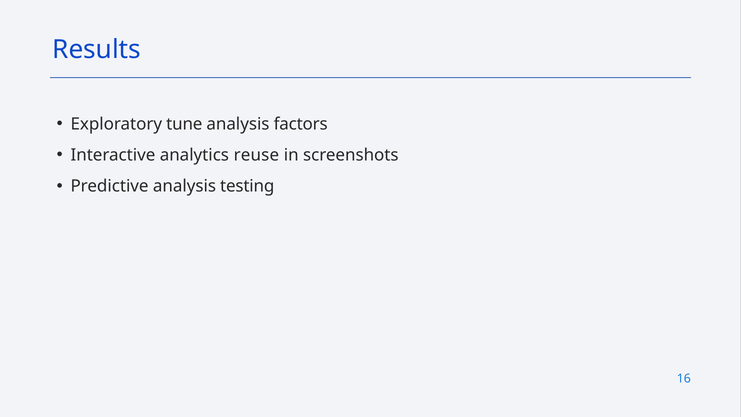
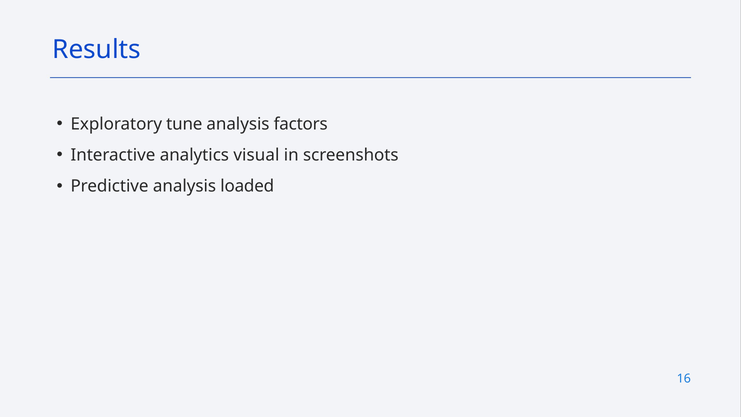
reuse: reuse -> visual
testing: testing -> loaded
